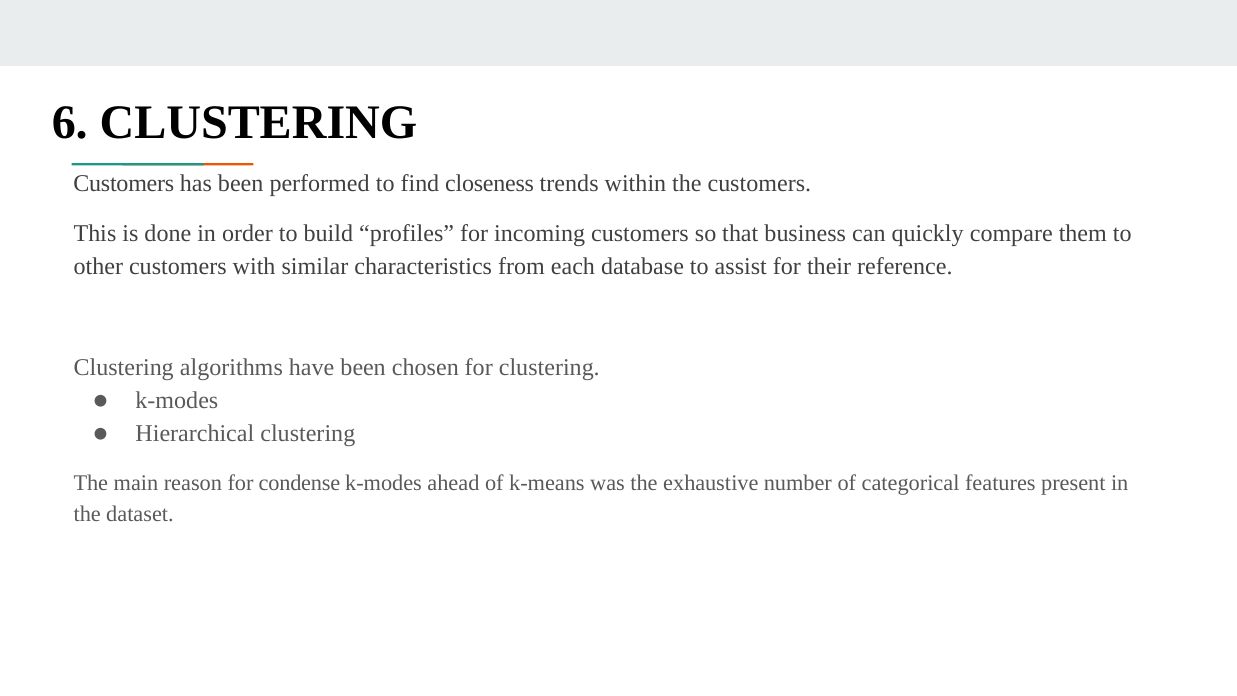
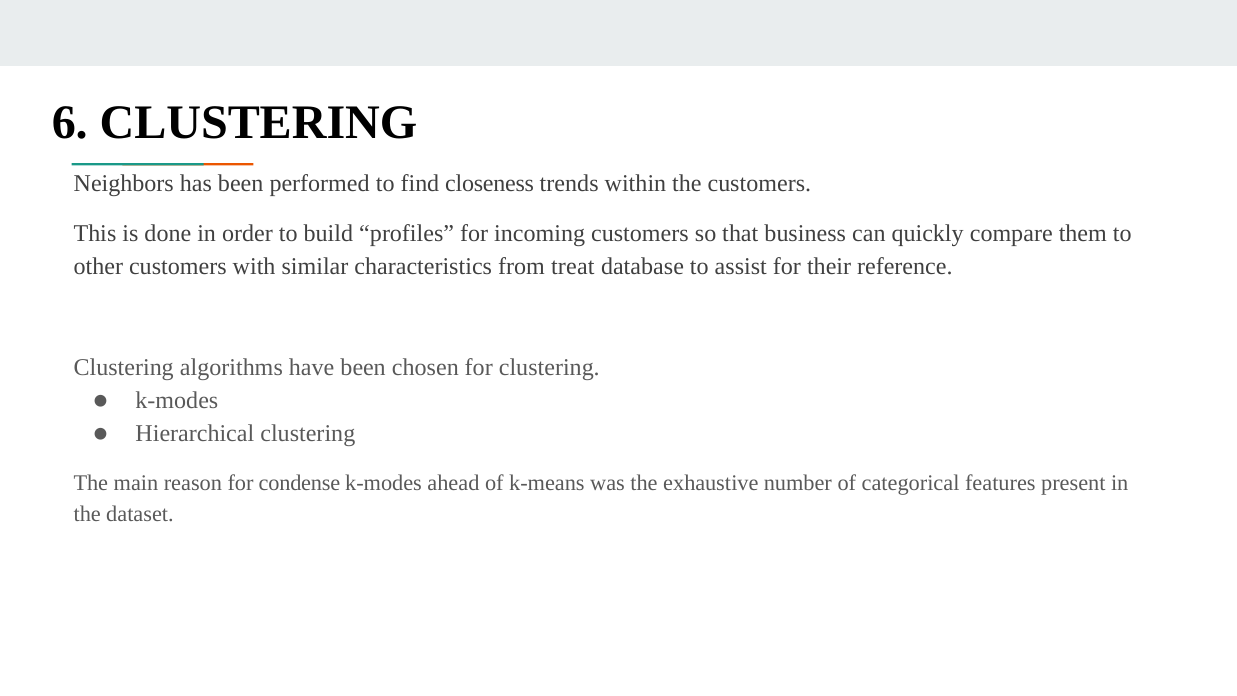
Customers at (124, 183): Customers -> Neighbors
each: each -> treat
